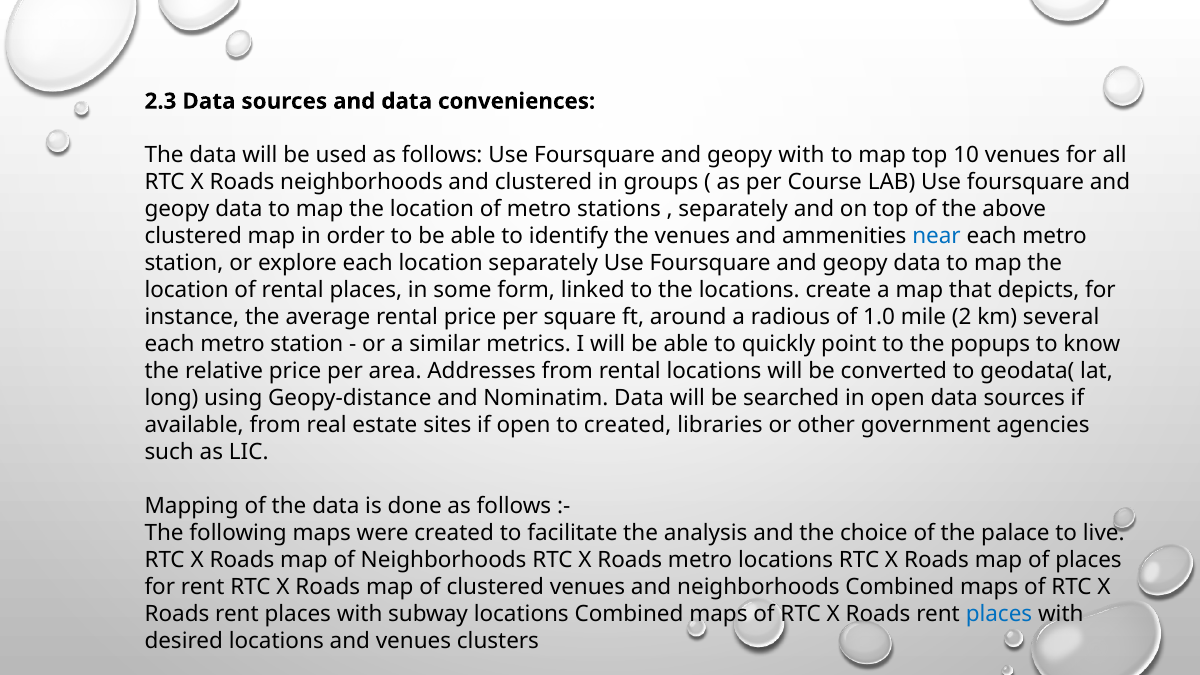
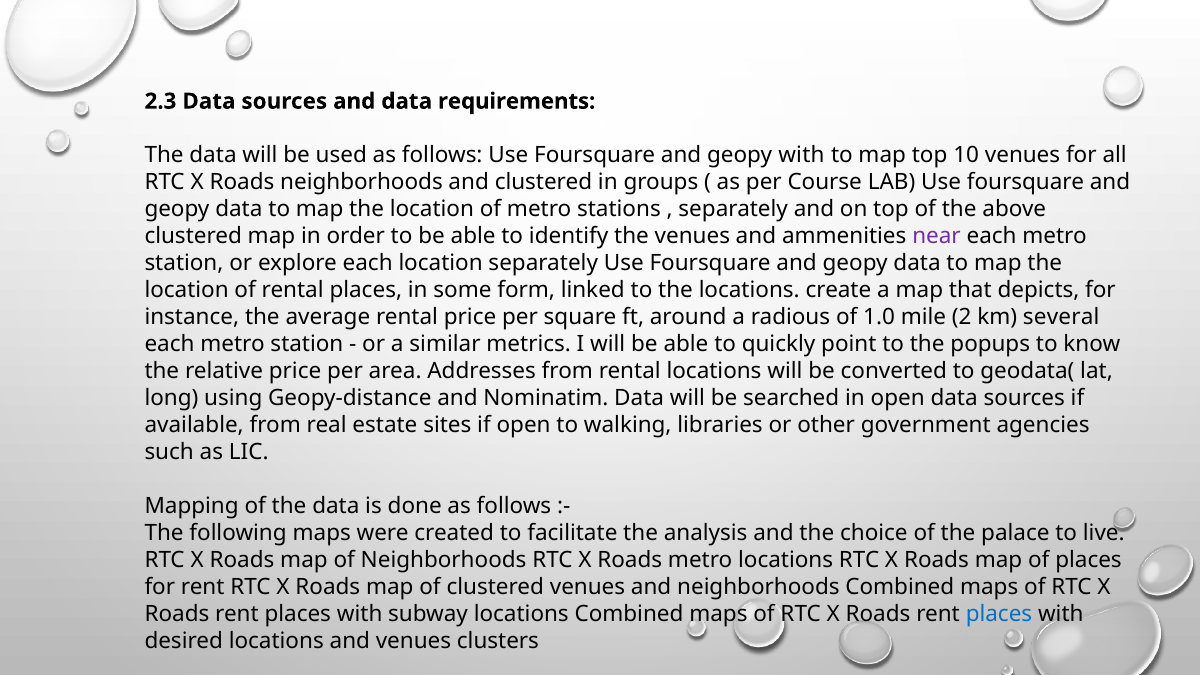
conveniences: conveniences -> requirements
near colour: blue -> purple
to created: created -> walking
